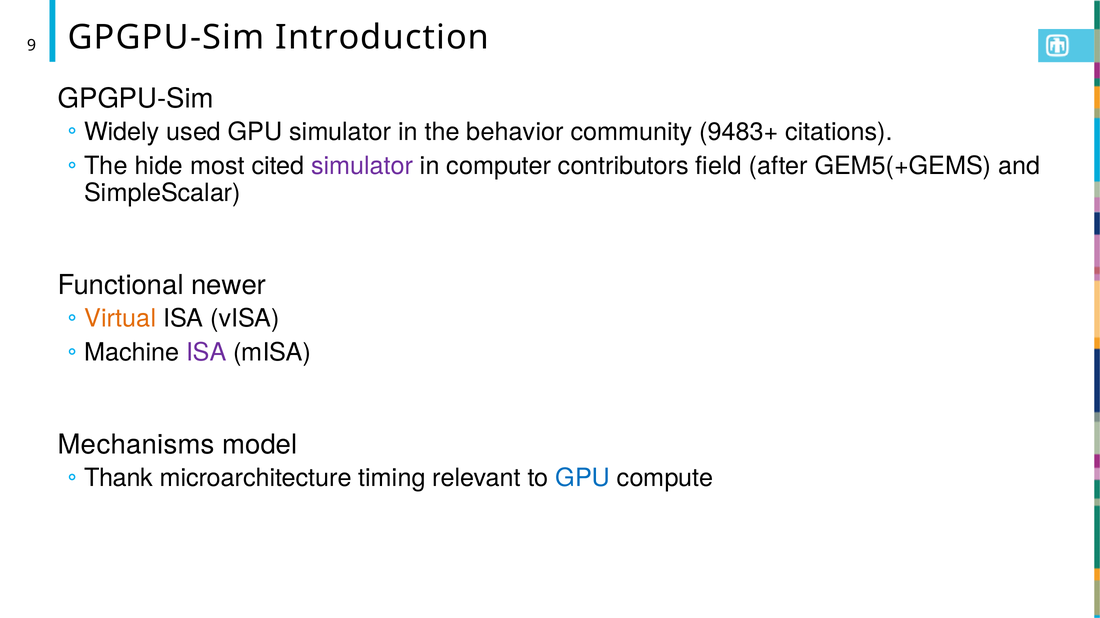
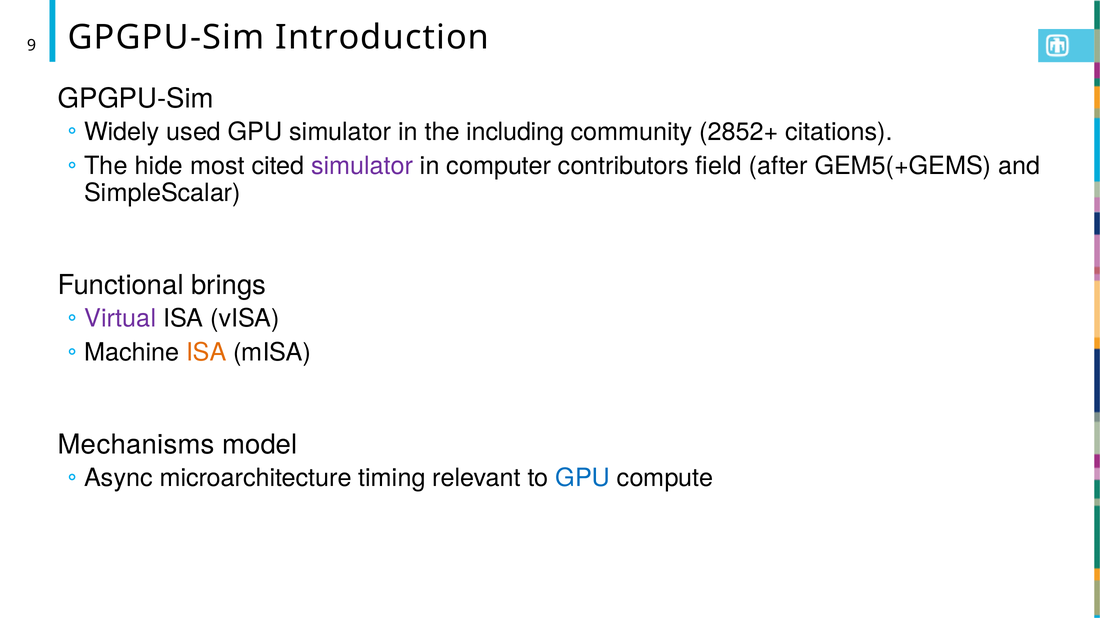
behavior: behavior -> including
9483+: 9483+ -> 2852+
newer: newer -> brings
Virtual colour: orange -> purple
ISA at (206, 353) colour: purple -> orange
Thank: Thank -> Async
